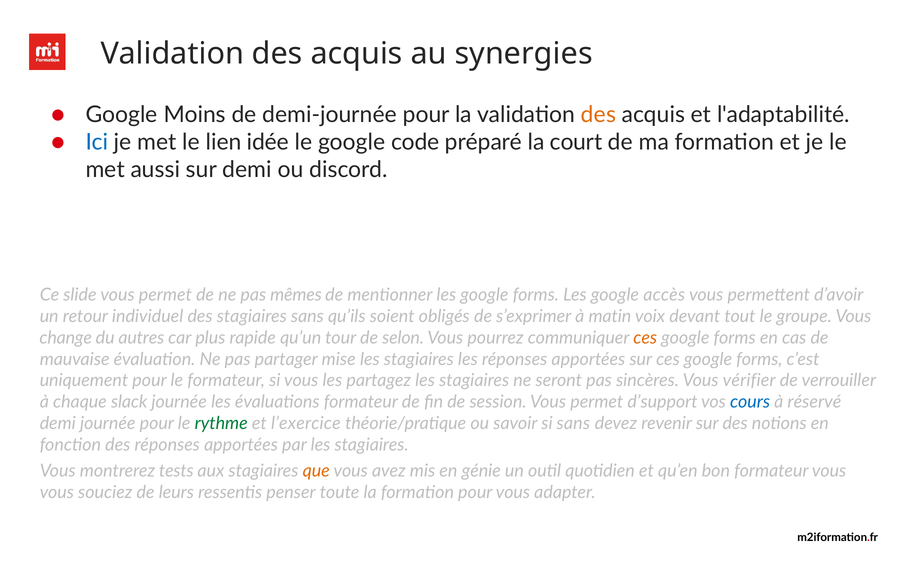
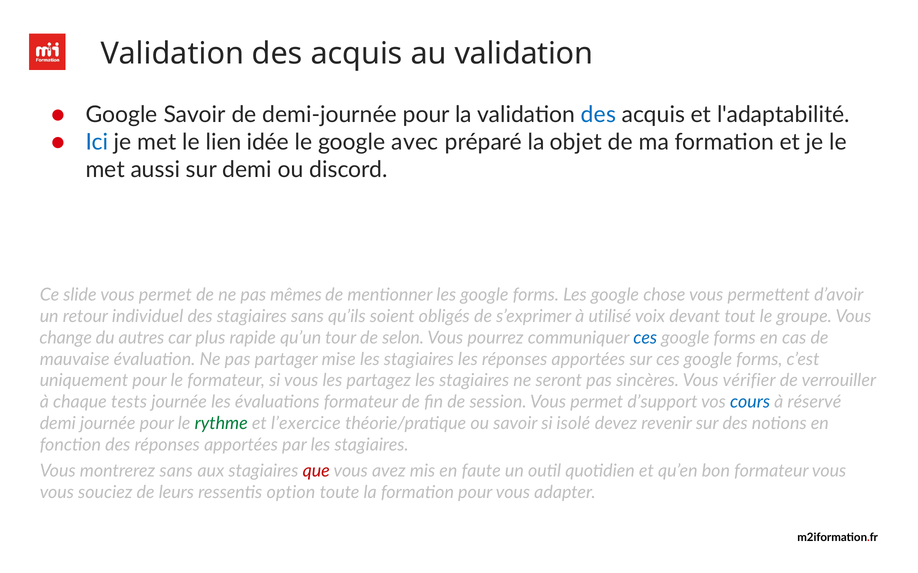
au synergies: synergies -> validation
Google Moins: Moins -> Savoir
des at (598, 115) colour: orange -> blue
code: code -> avec
court: court -> objet
accès: accès -> chose
matin: matin -> utilisé
ces at (645, 338) colour: orange -> blue
slack: slack -> tests
si sans: sans -> isolé
montrerez tests: tests -> sans
que colour: orange -> red
génie: génie -> faute
penser: penser -> option
